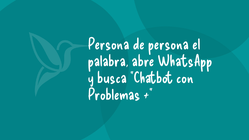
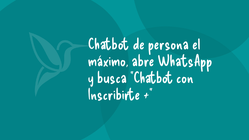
Persona at (109, 44): Persona -> Chatbot
palabra: palabra -> máximo
Problemas: Problemas -> Inscribirte
